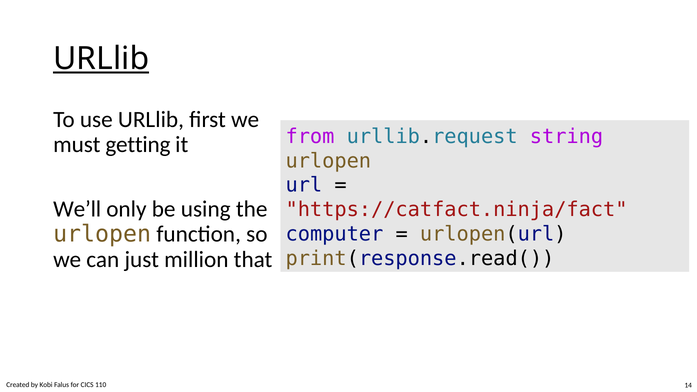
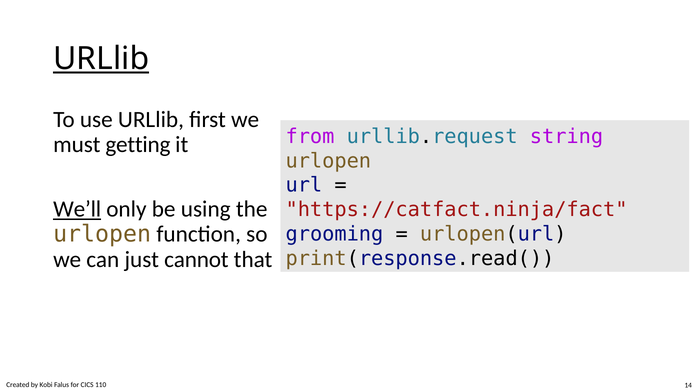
We’ll underline: none -> present
computer: computer -> grooming
million: million -> cannot
